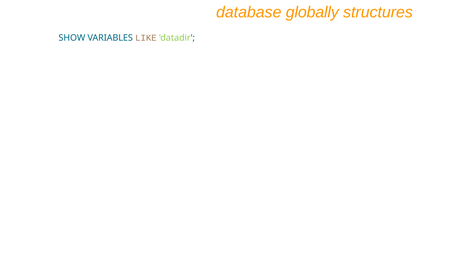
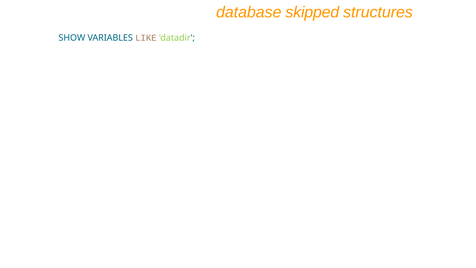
globally: globally -> skipped
